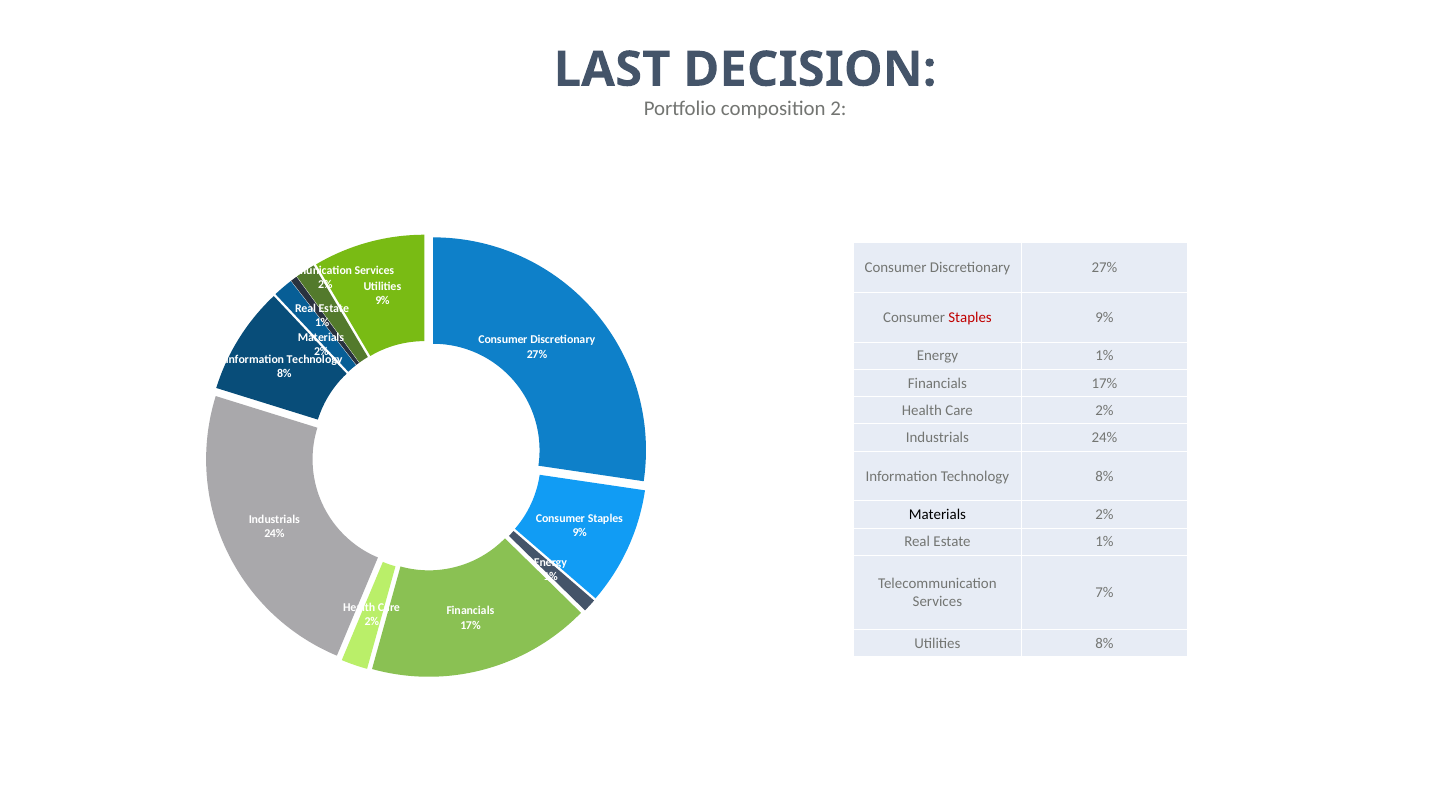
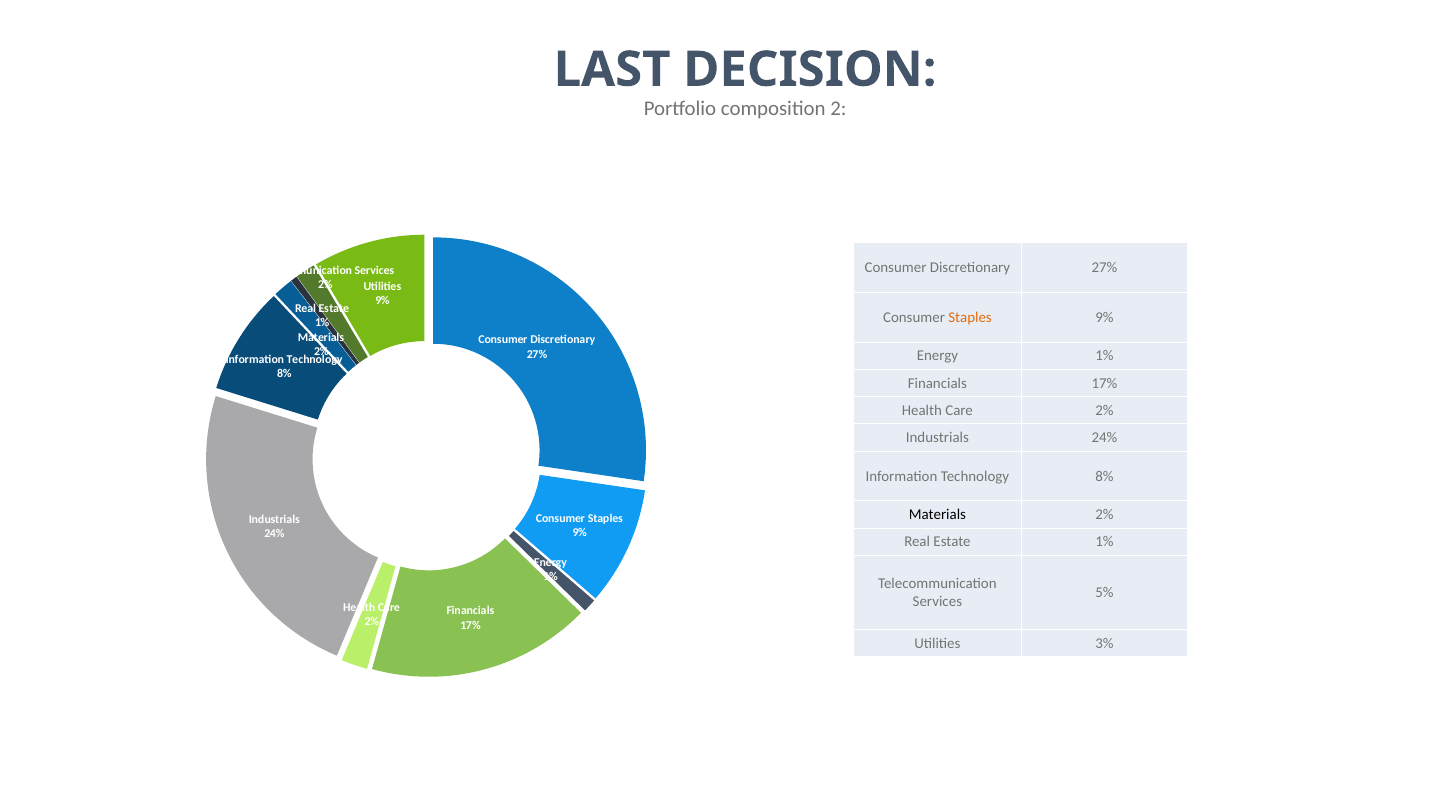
Staples at (970, 318) colour: red -> orange
7%: 7% -> 5%
Utilities 8%: 8% -> 3%
